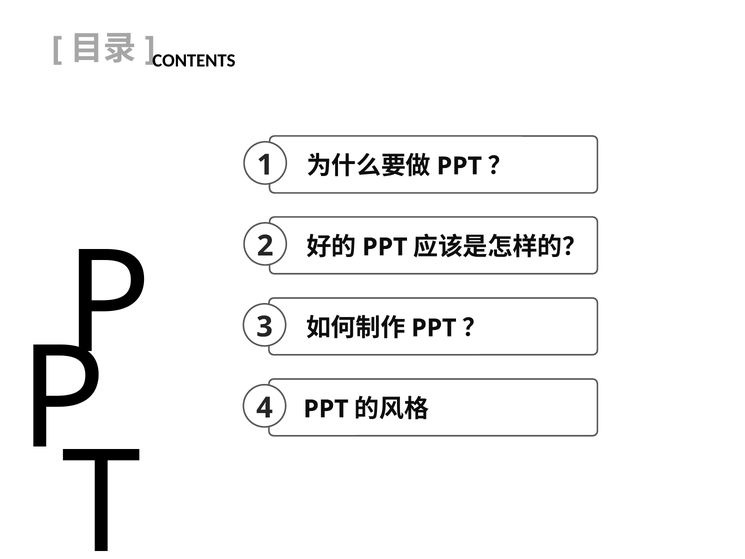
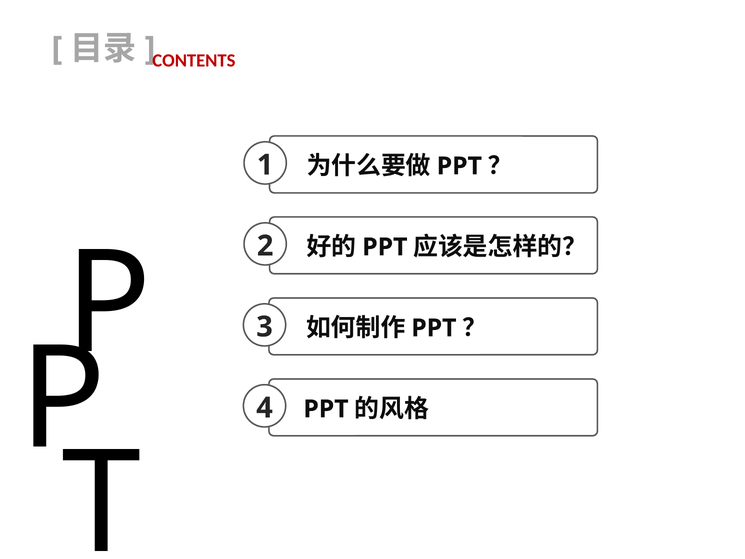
CONTENTS colour: black -> red
